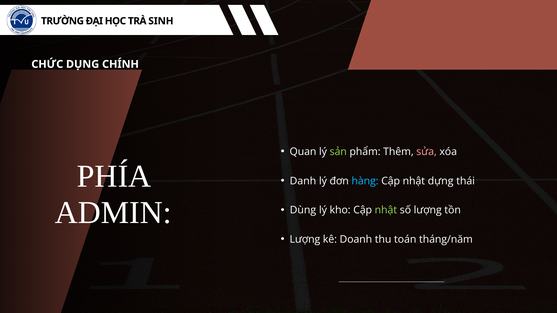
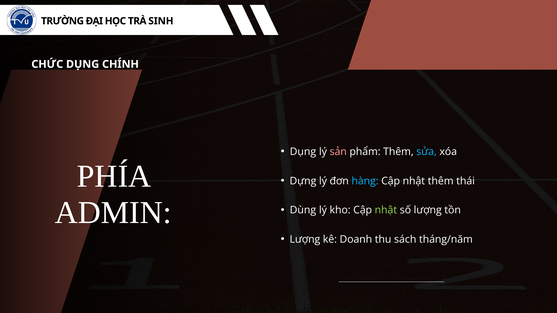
Quan at (303, 152): Quan -> Dụng
sản colour: light green -> pink
sửa colour: pink -> light blue
Danh: Danh -> Dựng
nhật dựng: dựng -> thêm
toán: toán -> sách
